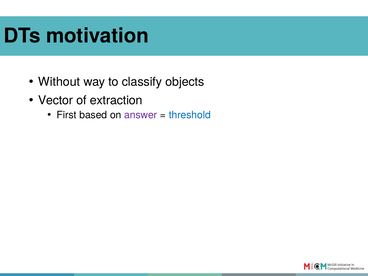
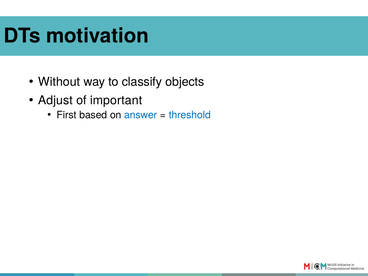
Vector: Vector -> Adjust
extraction: extraction -> important
answer colour: purple -> blue
